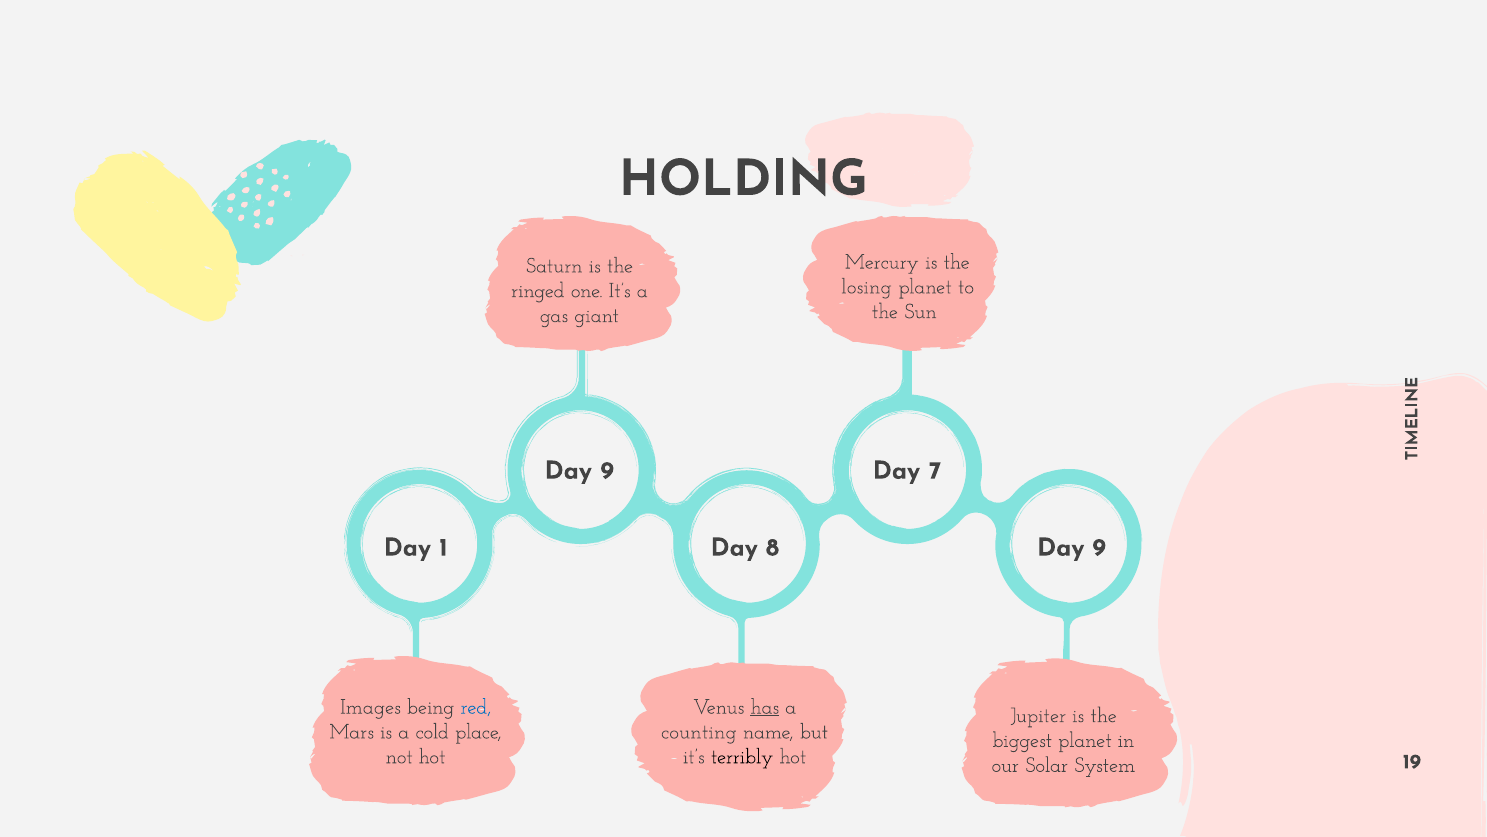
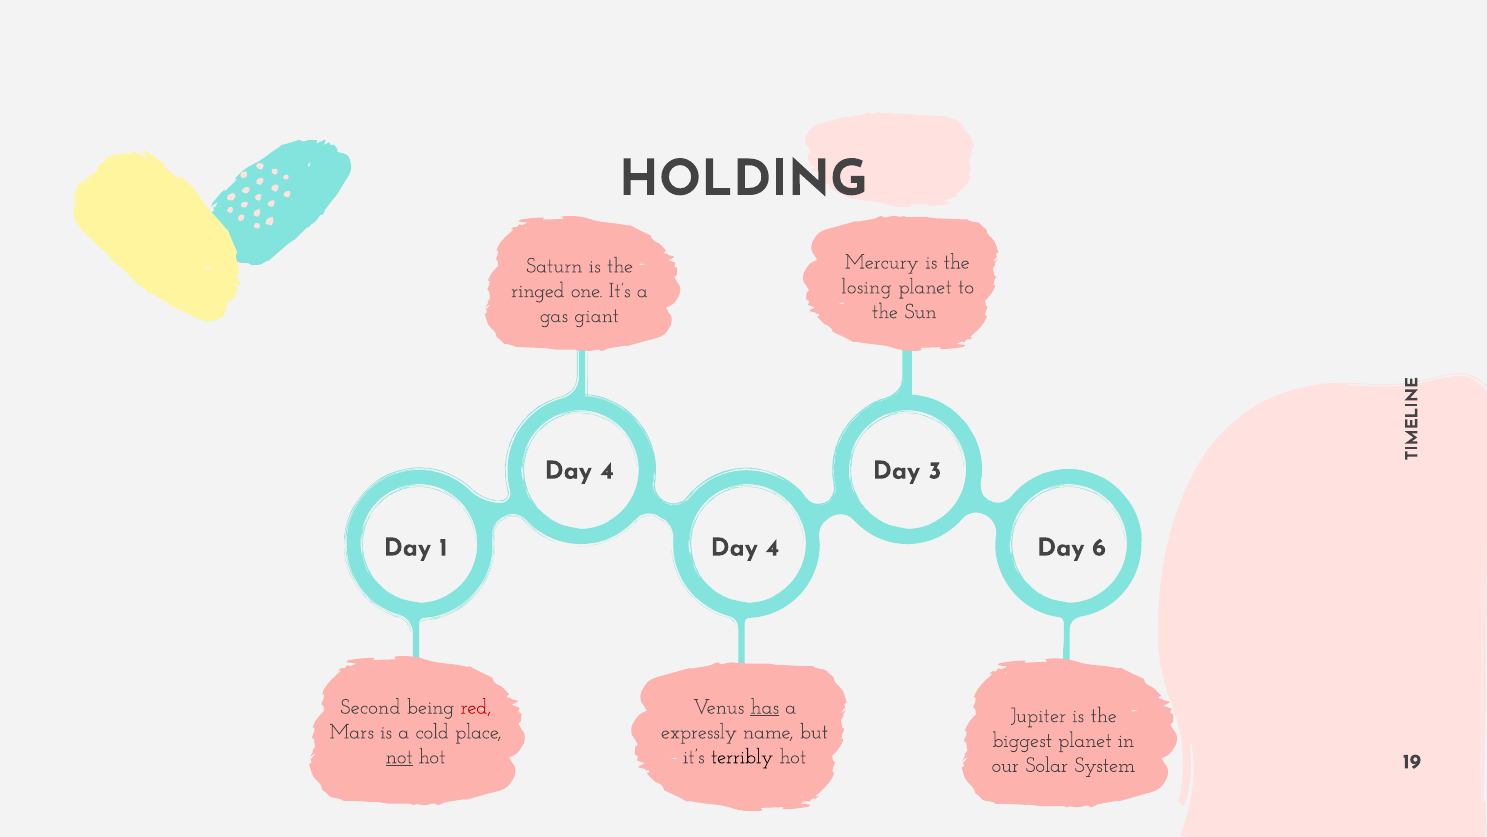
9 at (607, 470): 9 -> 4
7: 7 -> 3
8 at (772, 547): 8 -> 4
9 at (1099, 547): 9 -> 6
Images: Images -> Second
red colour: blue -> red
counting: counting -> expressly
not underline: none -> present
